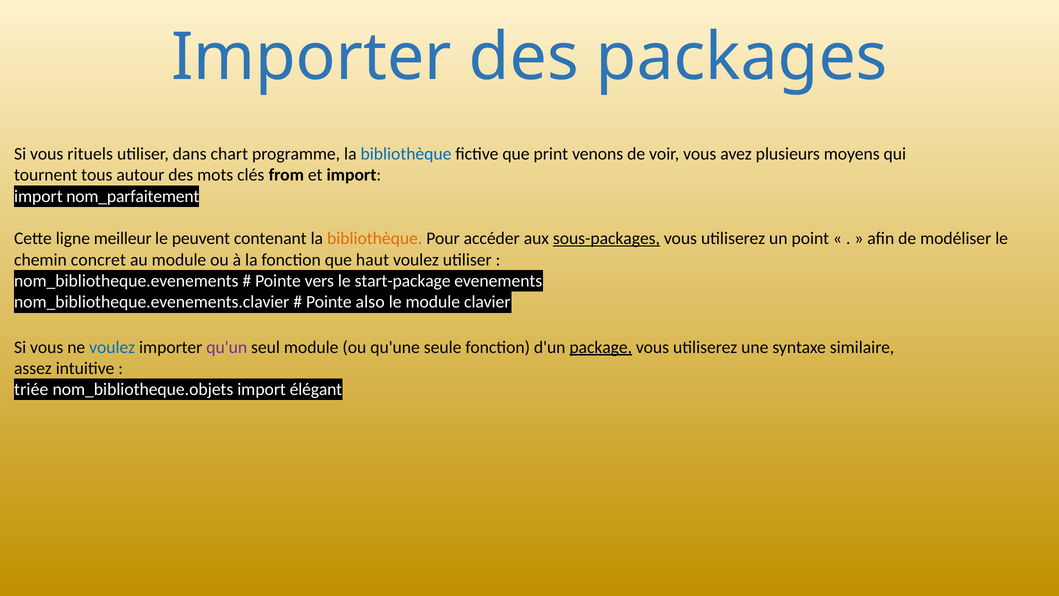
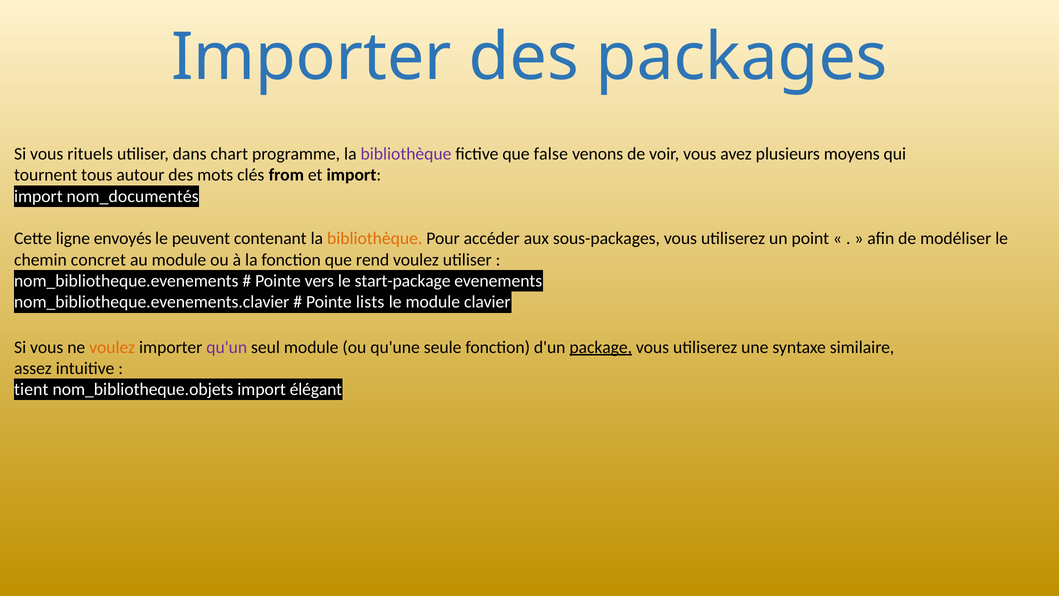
bibliothèque at (406, 154) colour: blue -> purple
print: print -> false
nom_parfaitement: nom_parfaitement -> nom_documentés
meilleur: meilleur -> envoyés
sous-packages underline: present -> none
haut: haut -> rend
also: also -> lists
voulez at (112, 347) colour: blue -> orange
triée: triée -> tient
